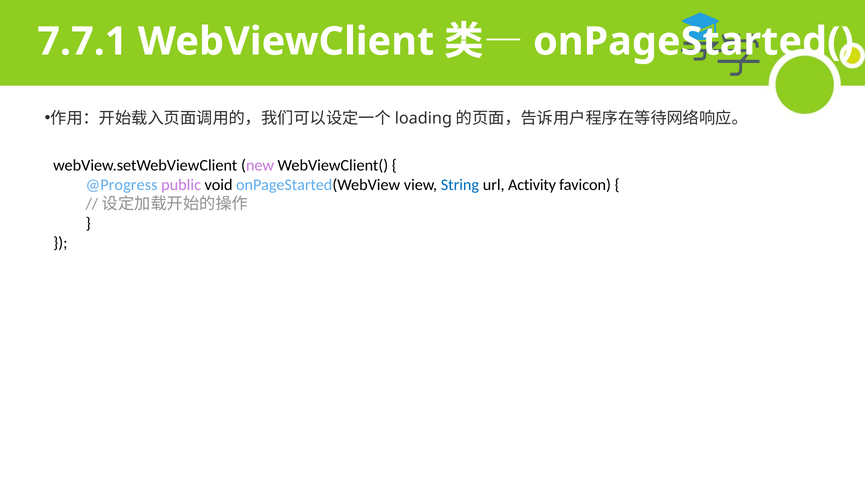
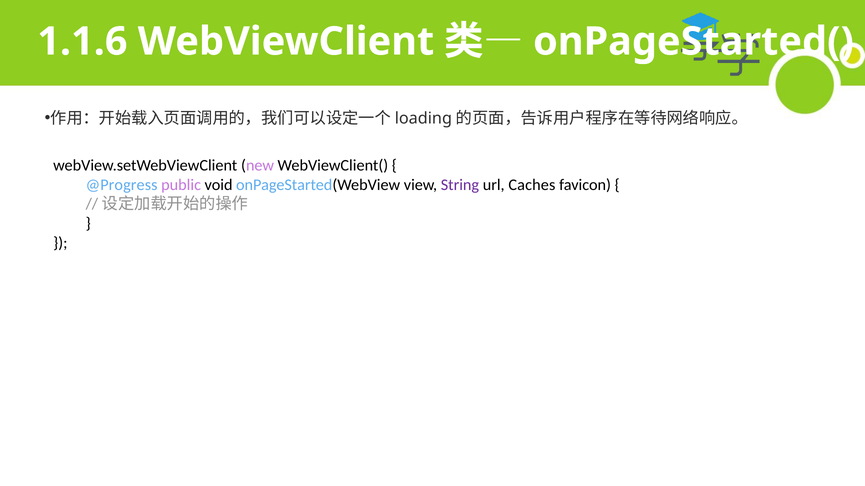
7.7.1: 7.7.1 -> 1.1.6
String colour: blue -> purple
Activity: Activity -> Caches
